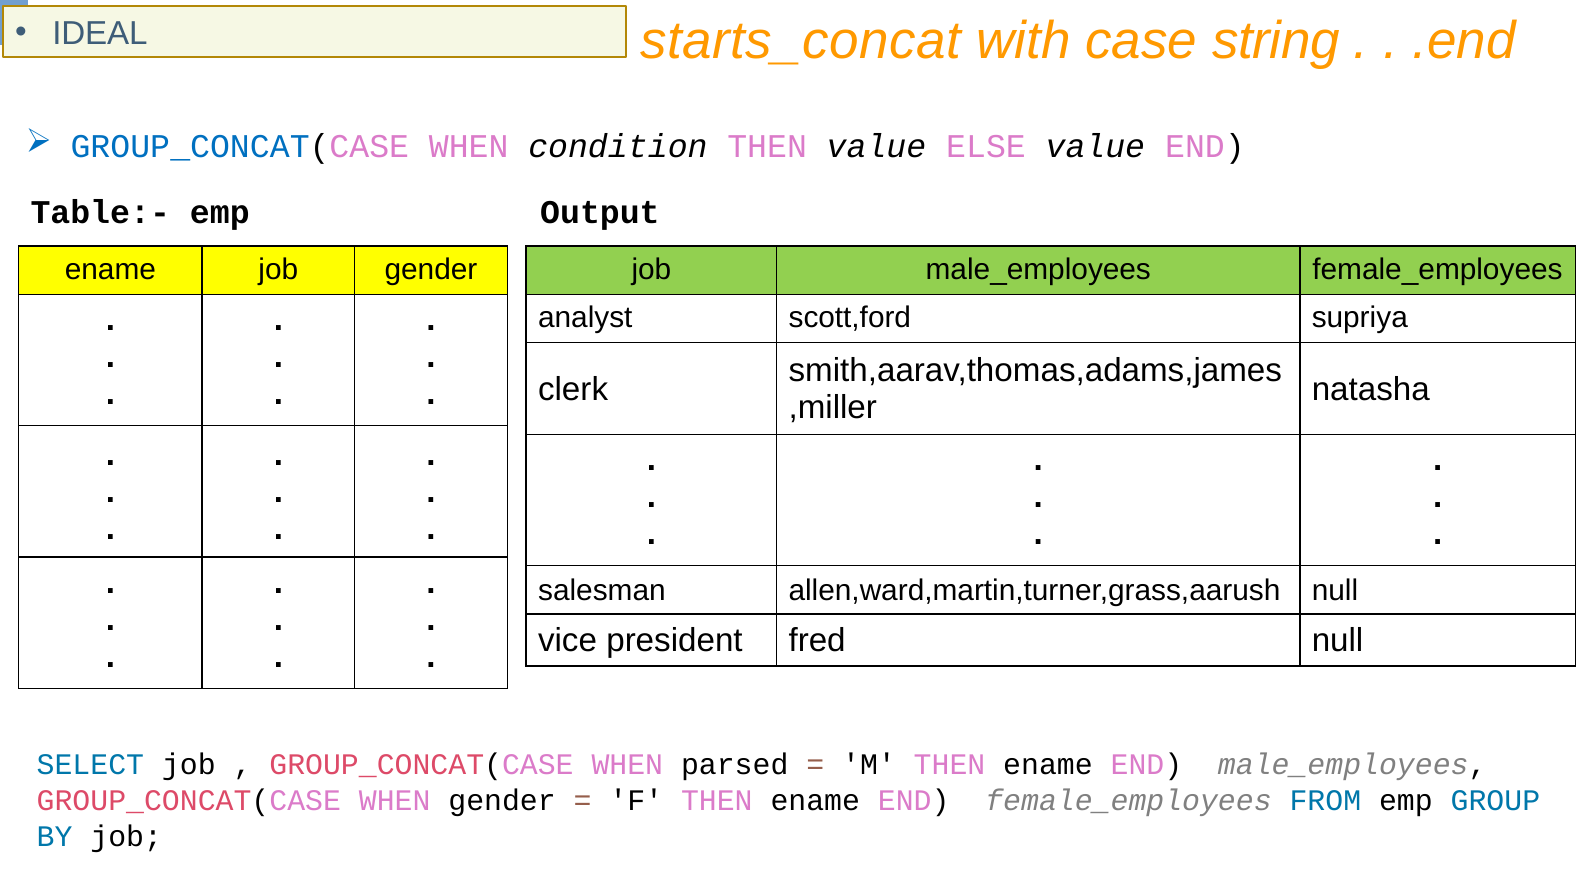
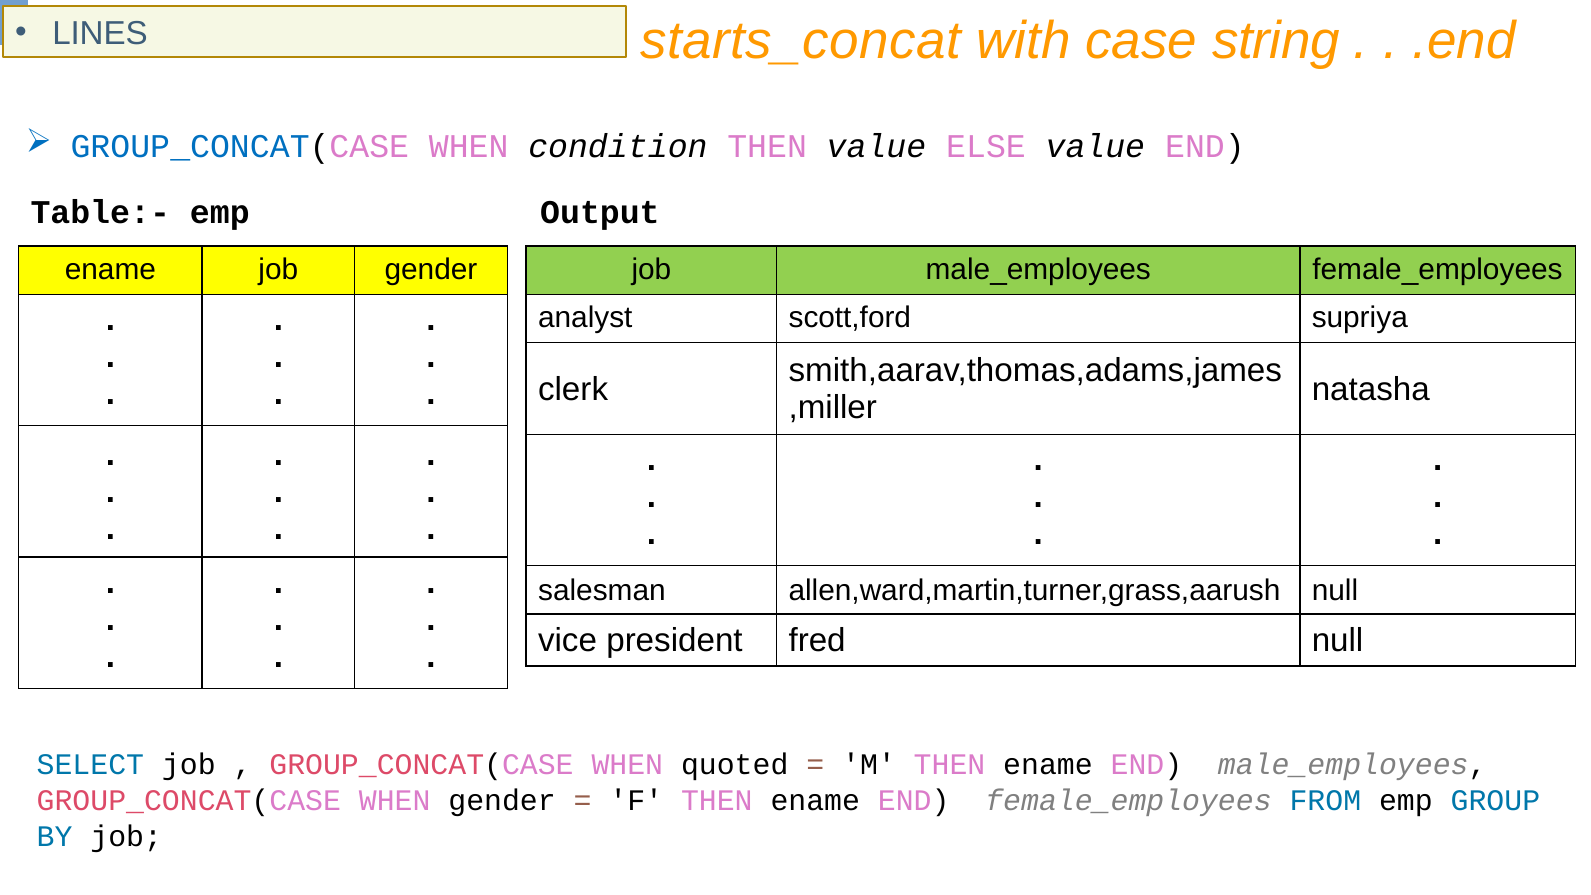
IDEAL: IDEAL -> LINES
parsed: parsed -> quoted
